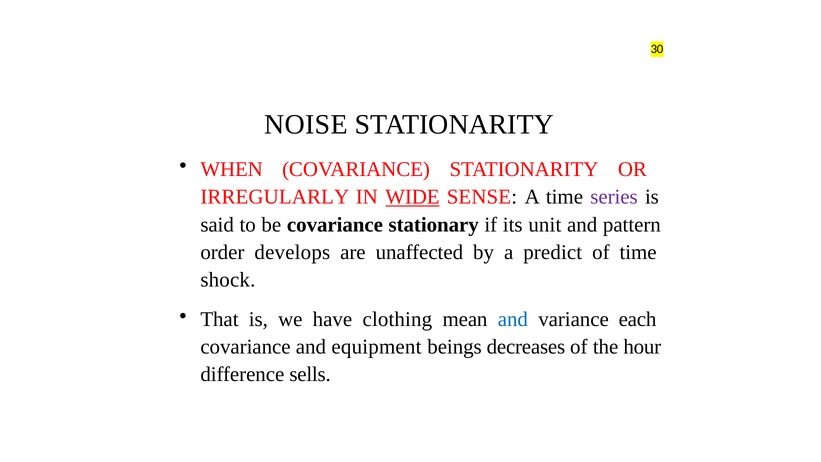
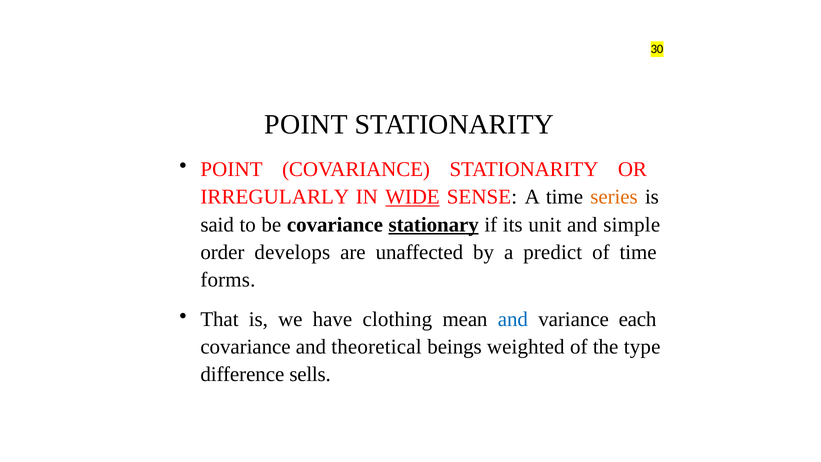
NOISE at (306, 125): NOISE -> POINT
WHEN at (232, 169): WHEN -> POINT
series colour: purple -> orange
stationary underline: none -> present
pattern: pattern -> simple
shock: shock -> forms
equipment: equipment -> theoretical
decreases: decreases -> weighted
hour: hour -> type
